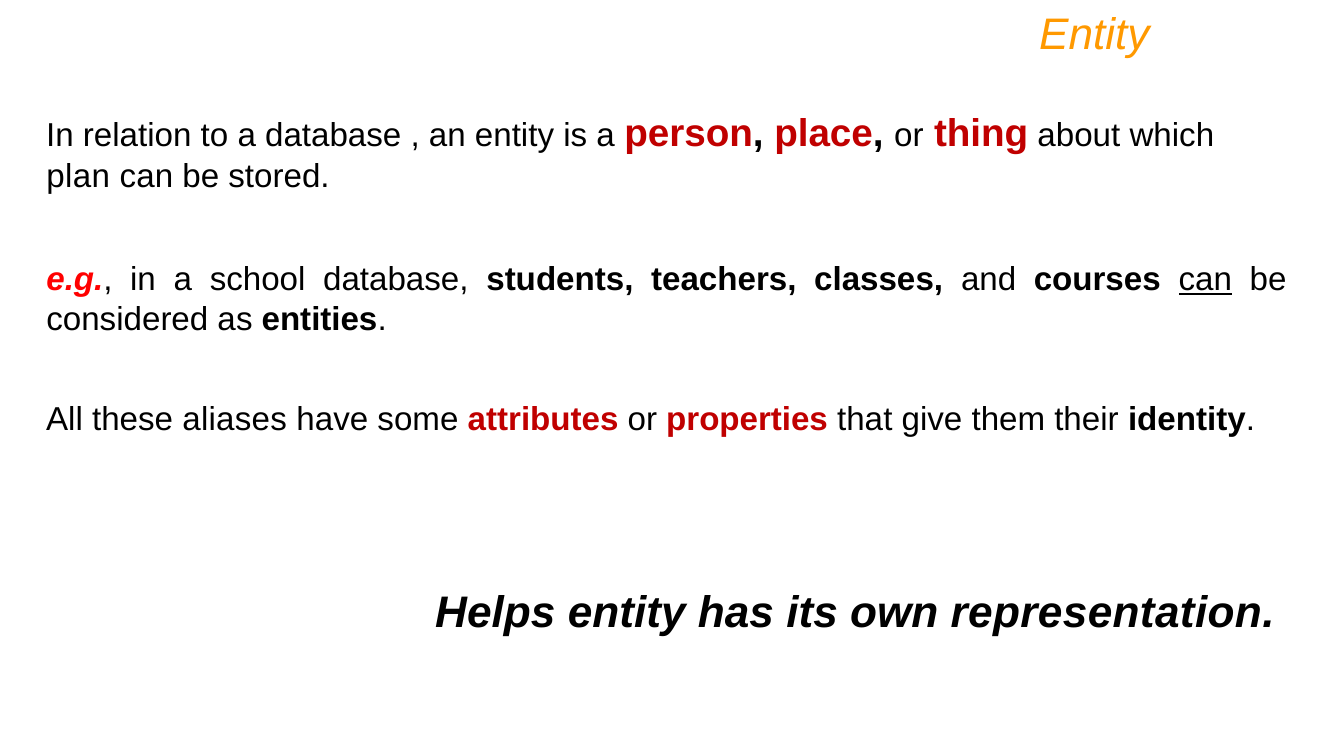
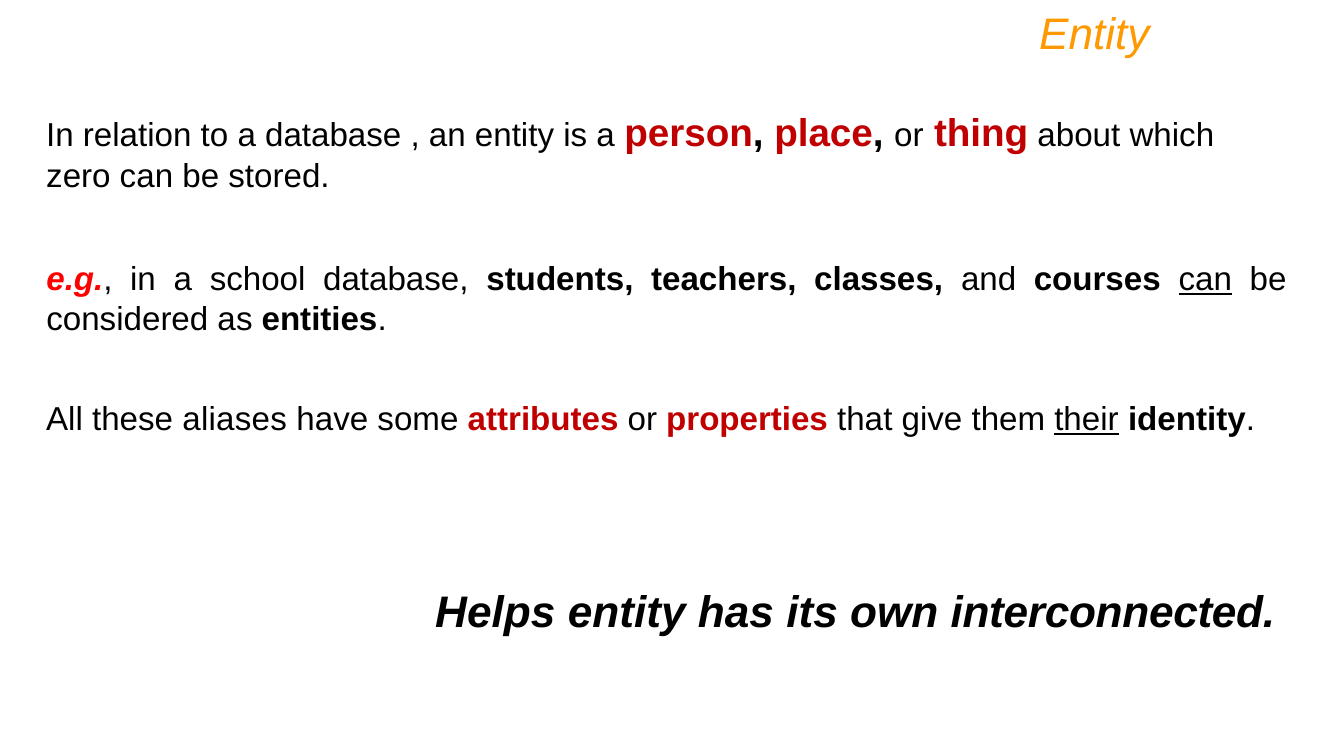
plan: plan -> zero
their underline: none -> present
representation: representation -> interconnected
